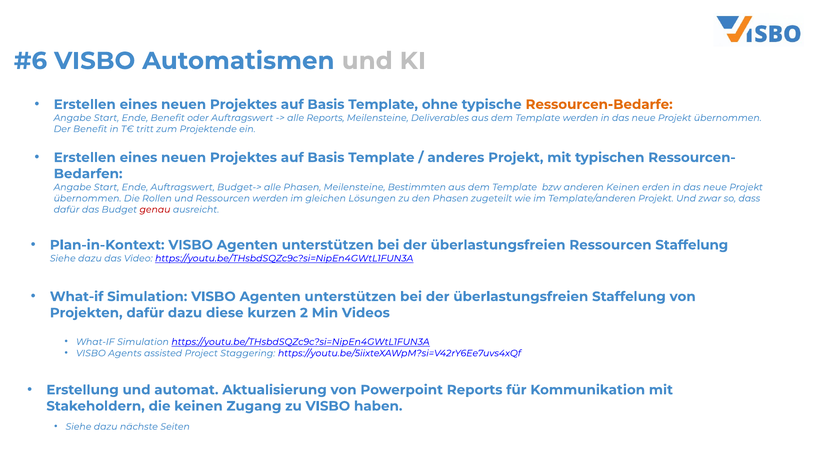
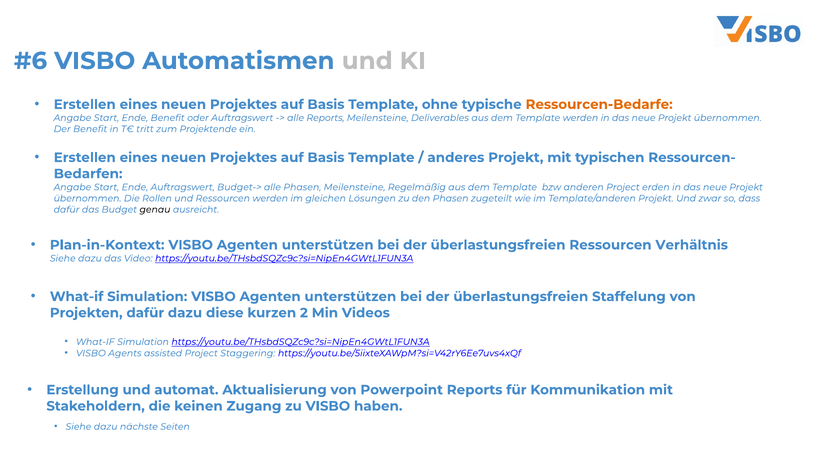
Bestimmten: Bestimmten -> Regelmäßig
anderen Keinen: Keinen -> Project
genau colour: red -> black
Ressourcen Staffelung: Staffelung -> Verhältnis
